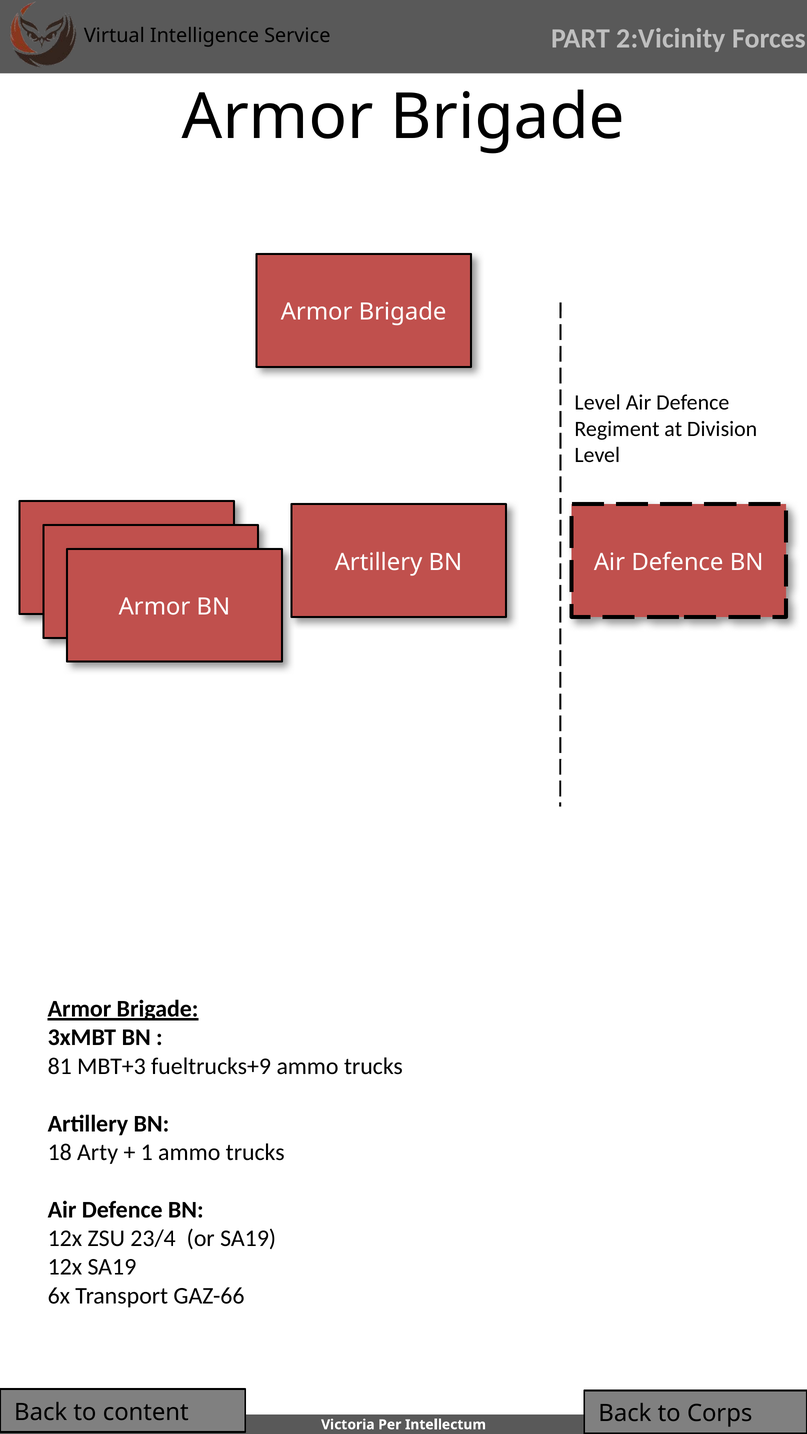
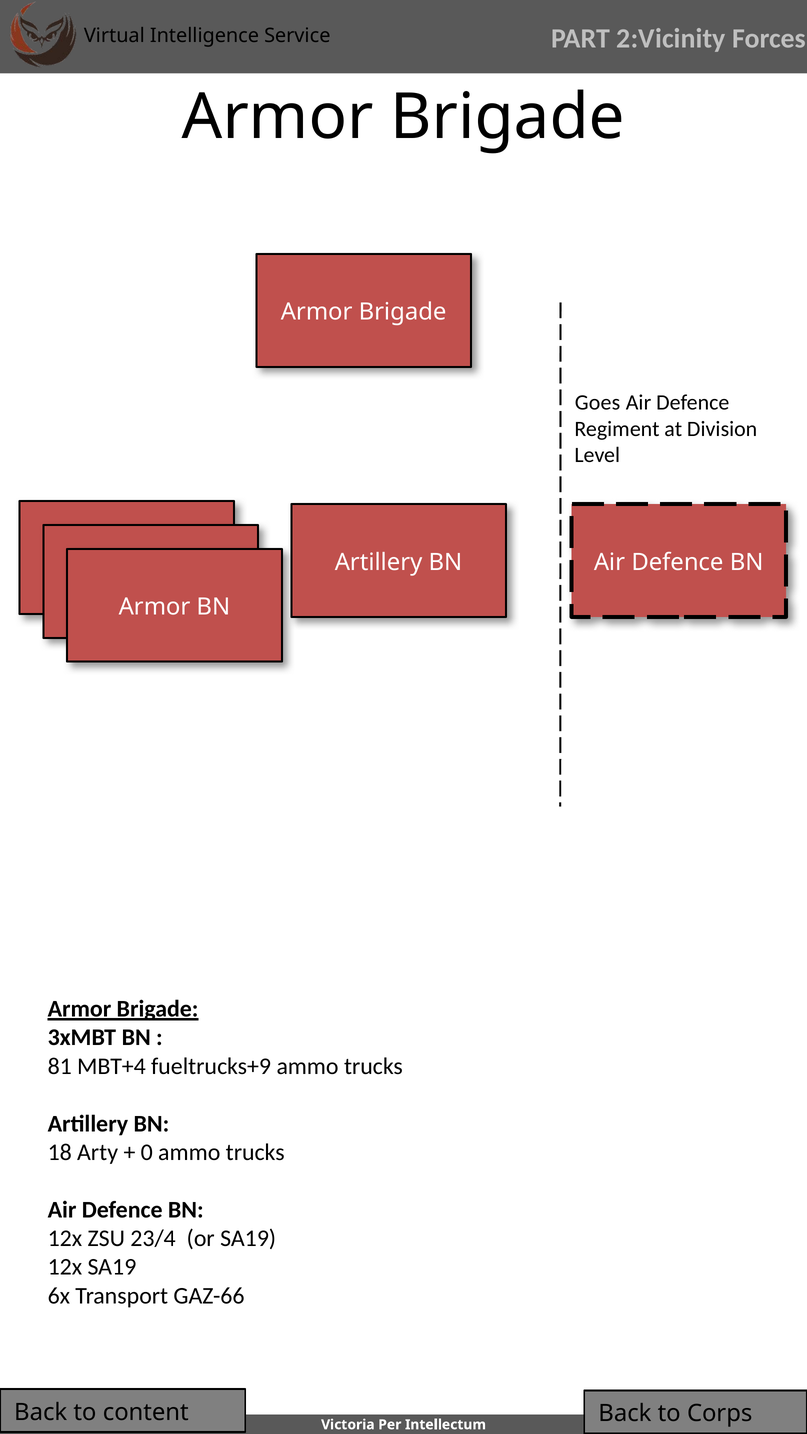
Level at (598, 403): Level -> Goes
MBT+3: MBT+3 -> MBT+4
1: 1 -> 0
